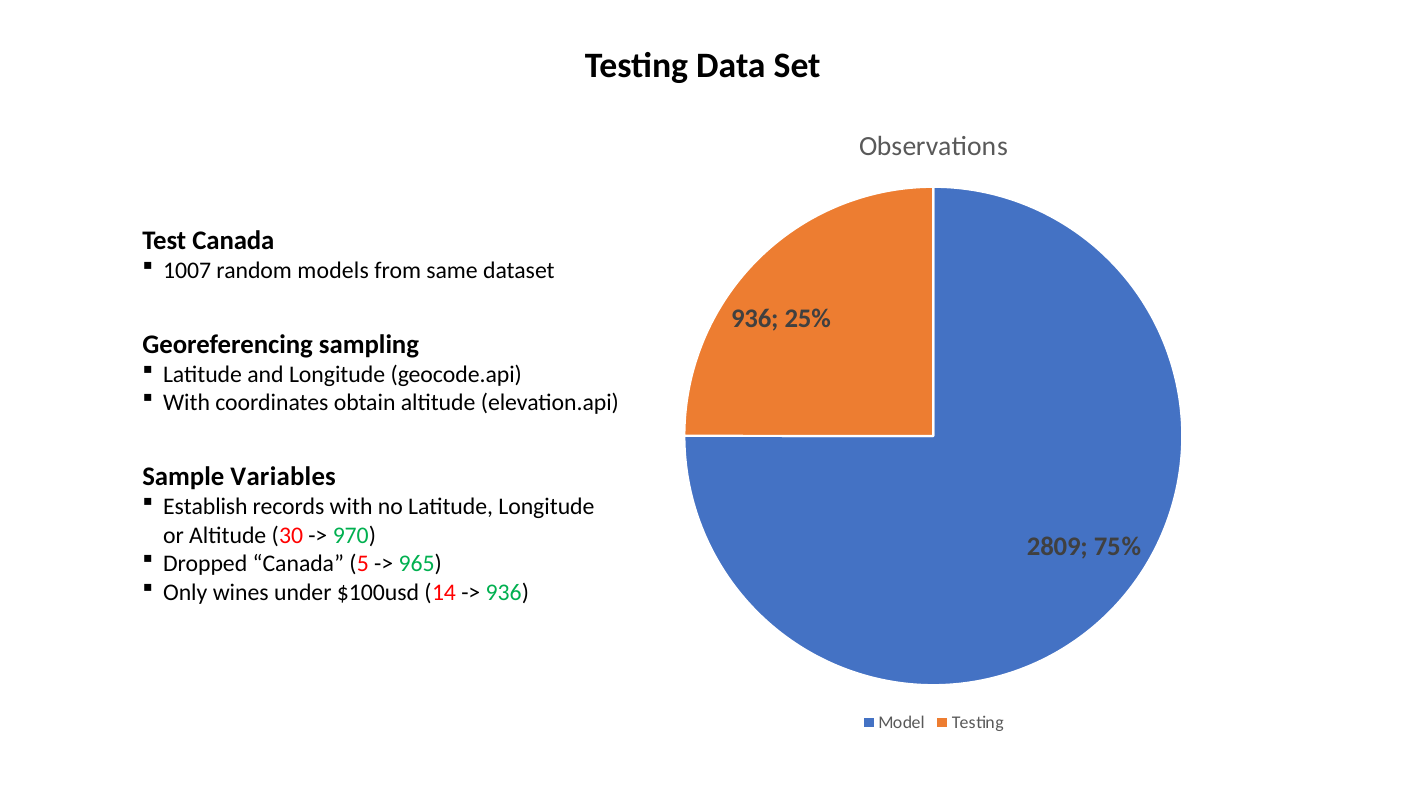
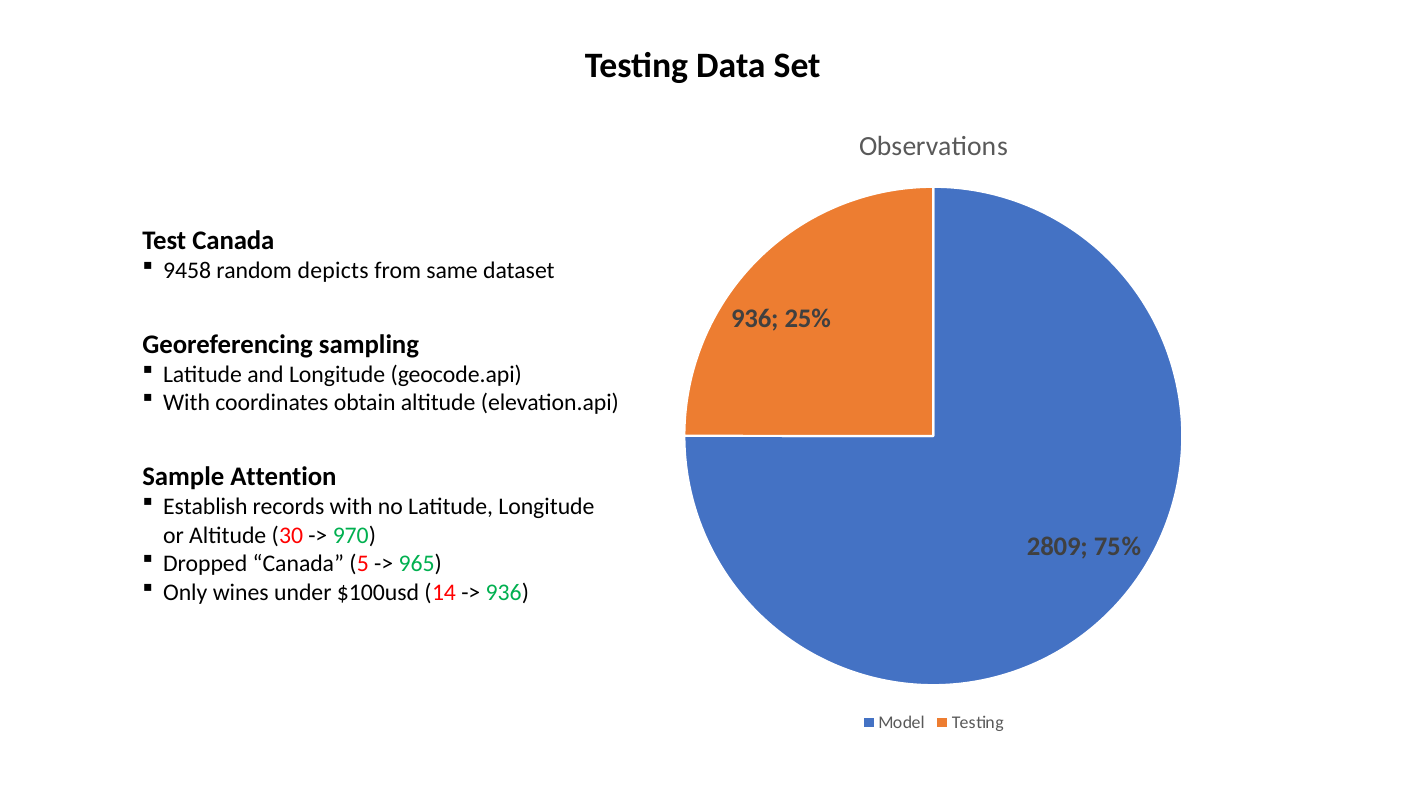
1007: 1007 -> 9458
models: models -> depicts
Variables: Variables -> Attention
